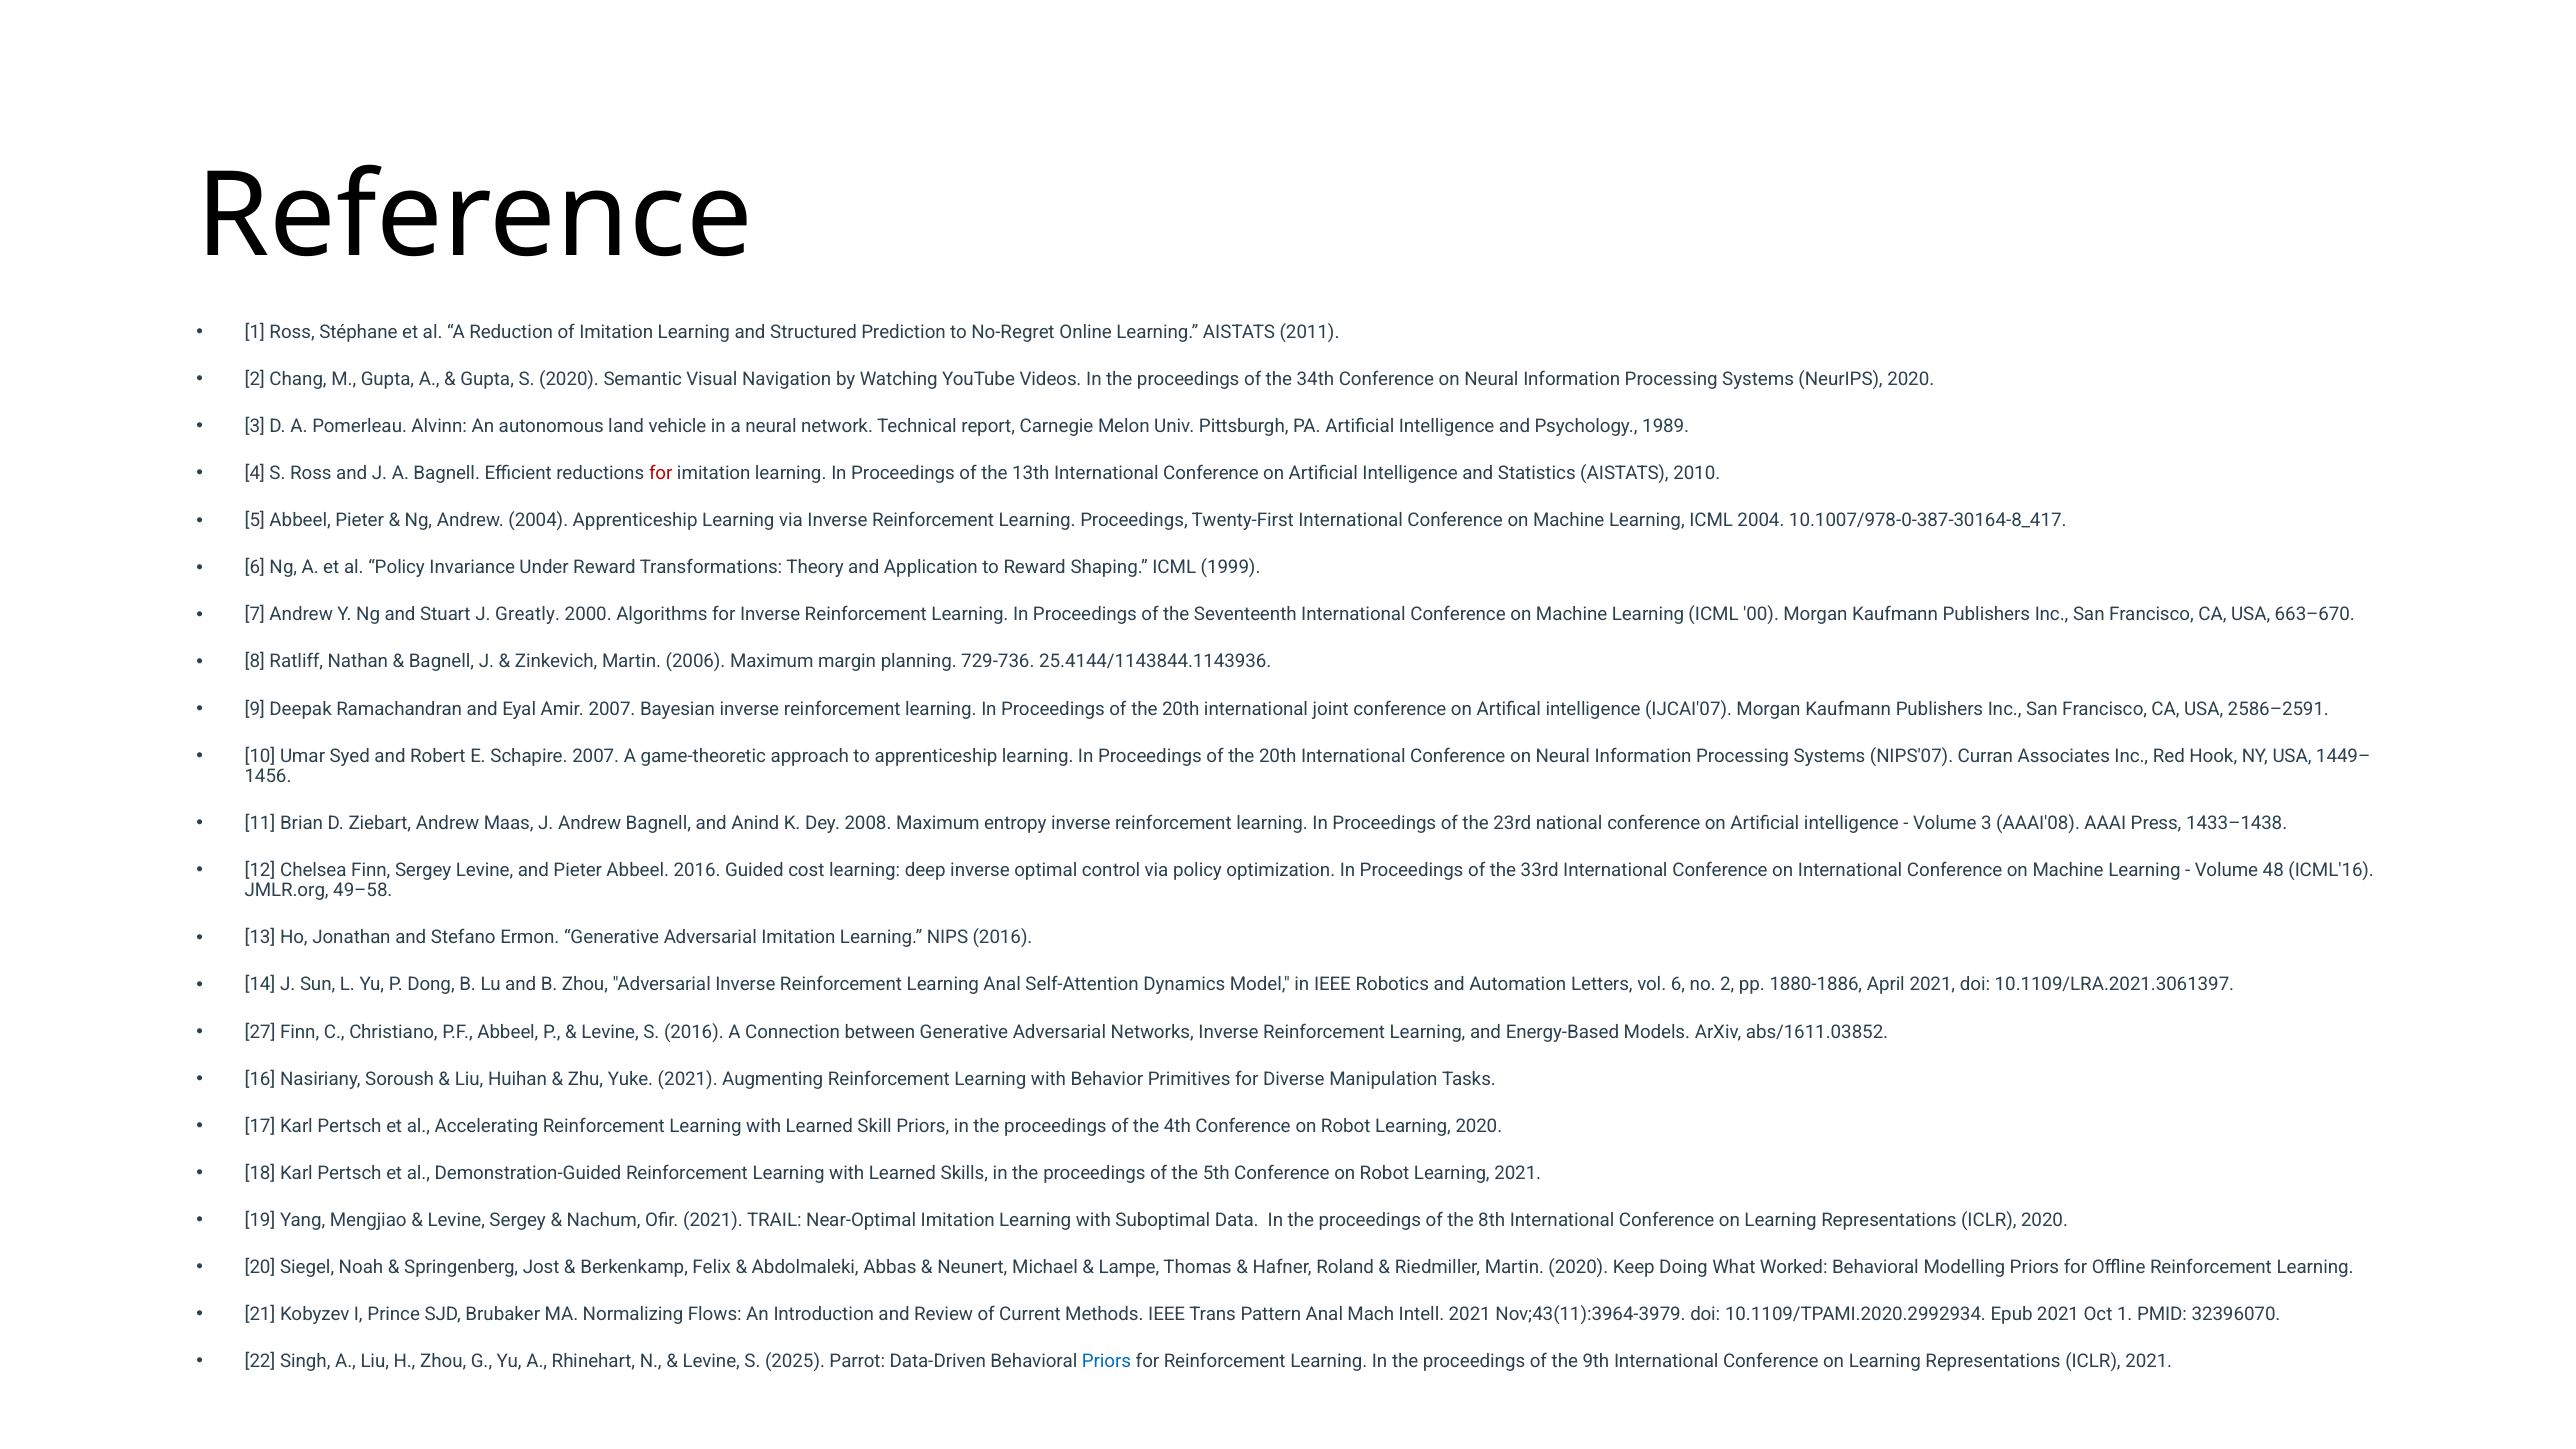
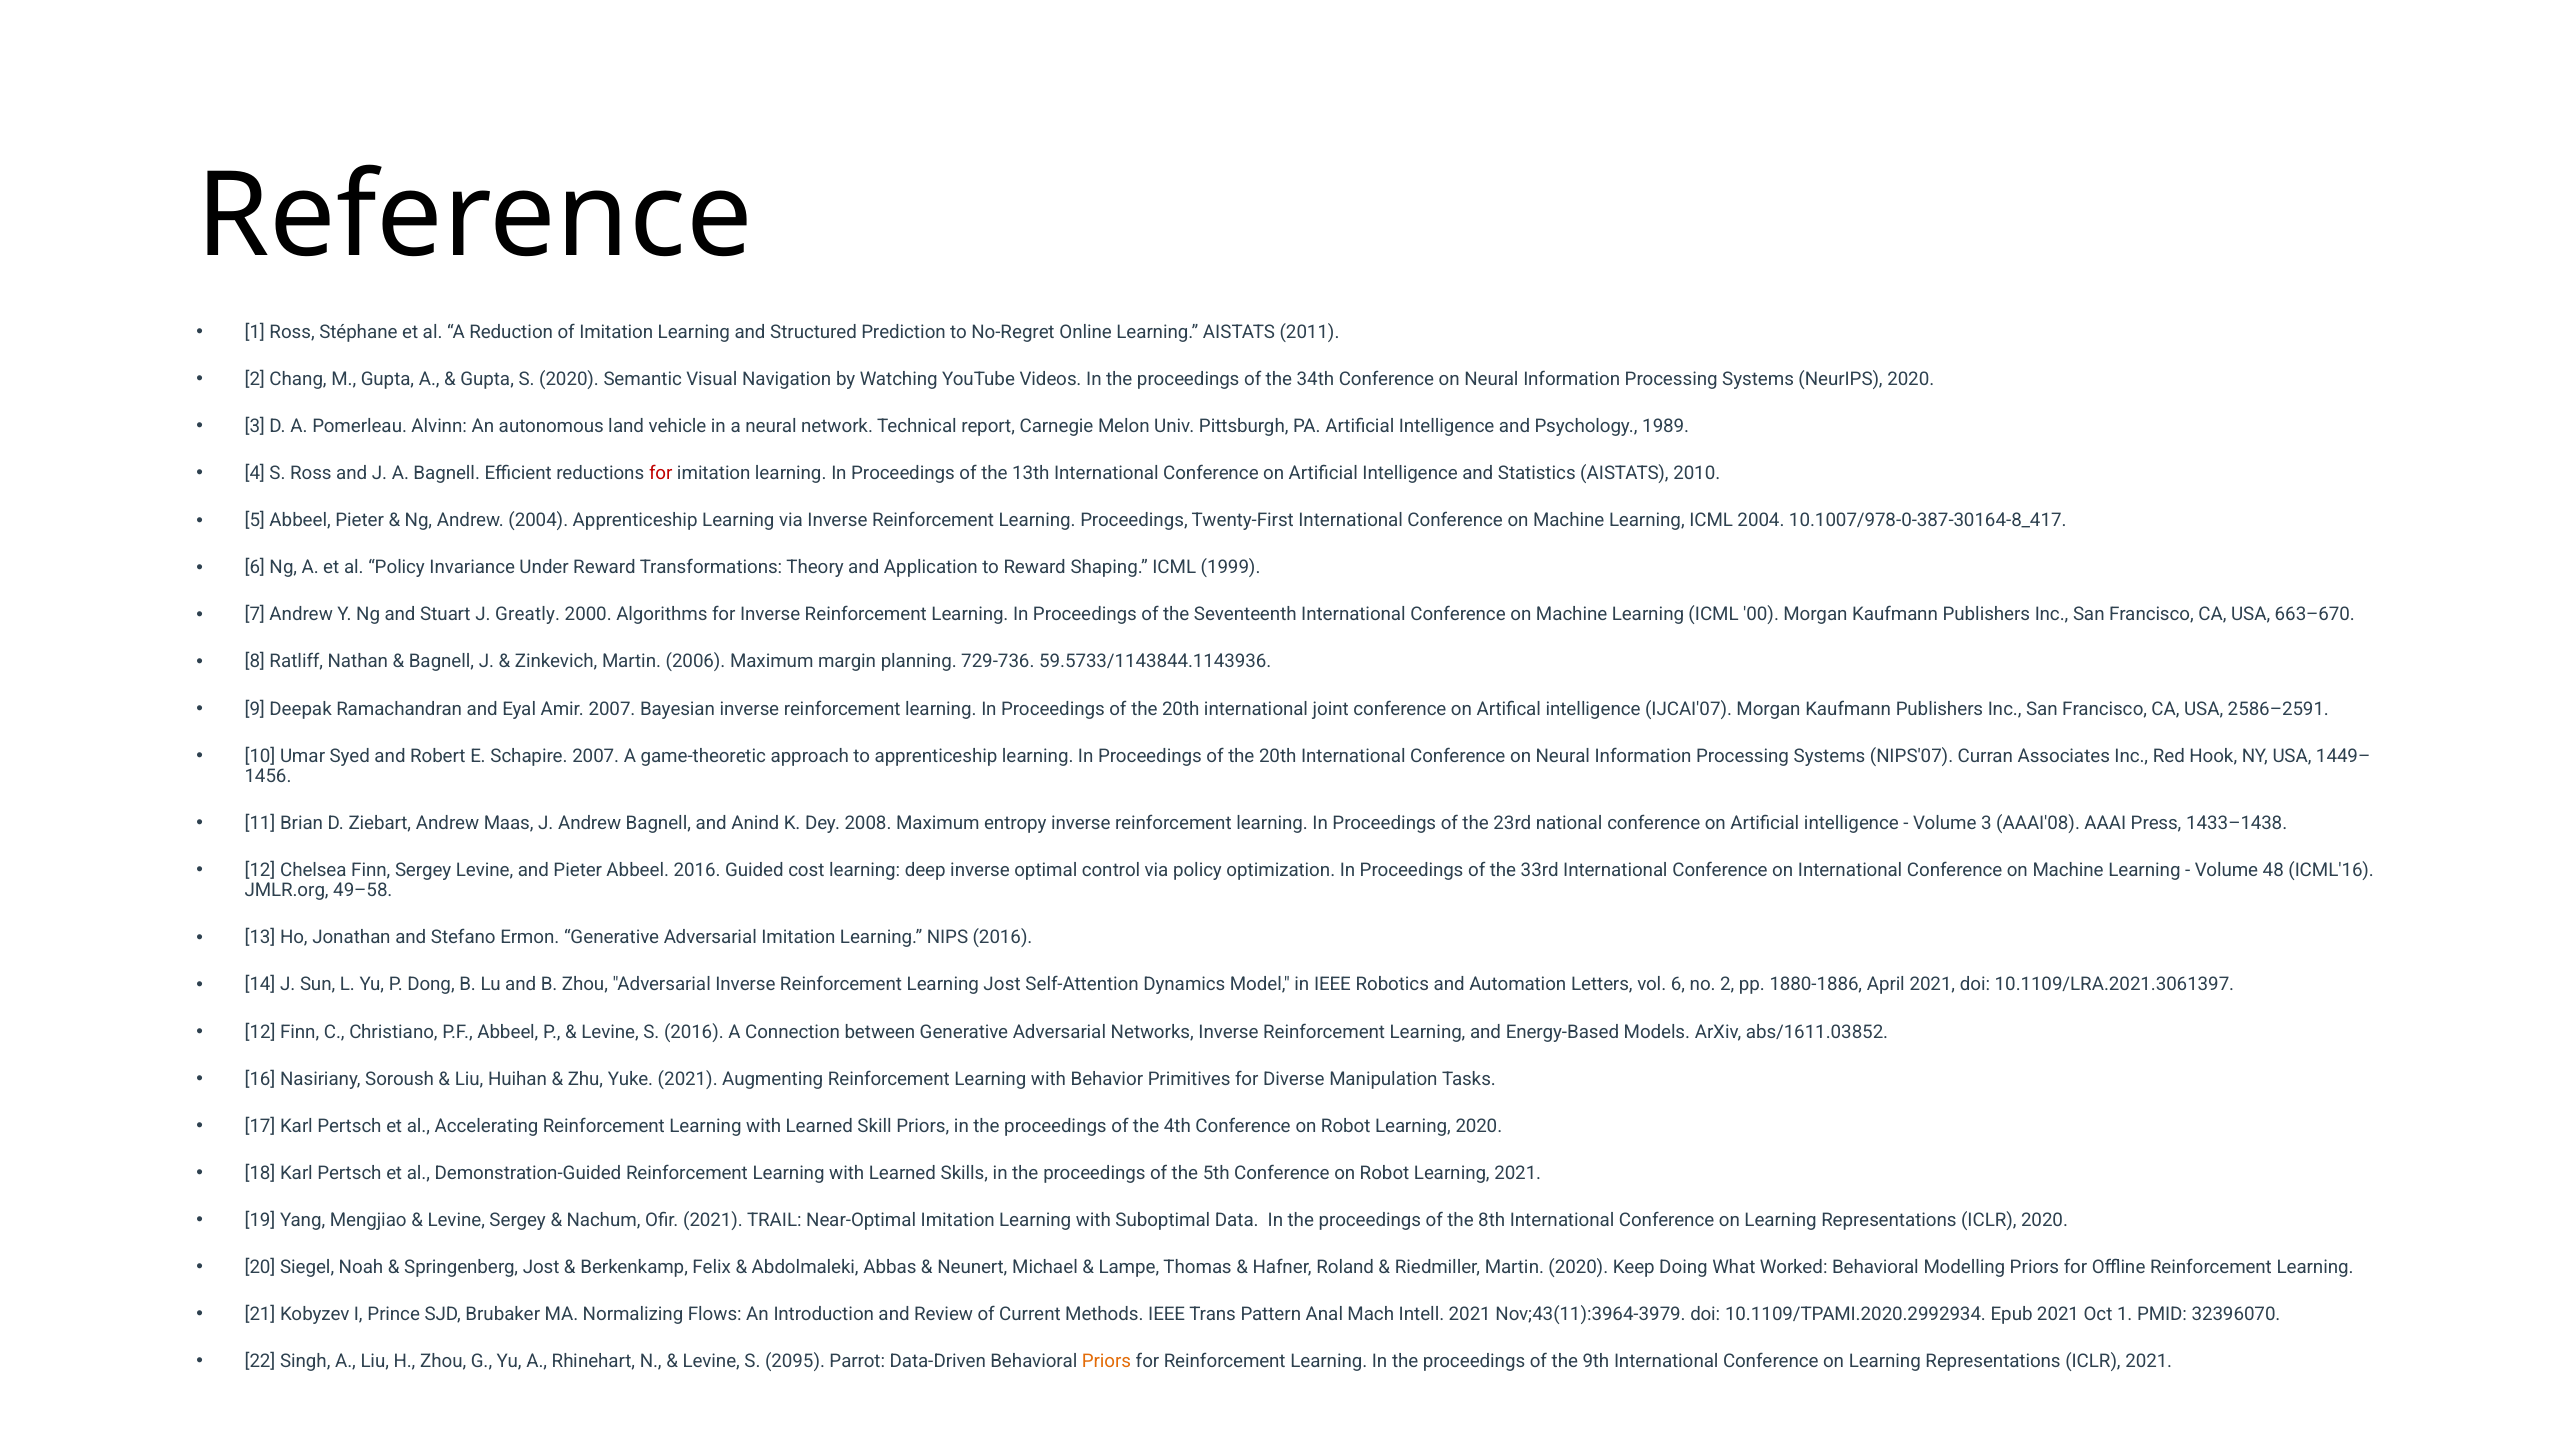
25.4144/1143844.1143936: 25.4144/1143844.1143936 -> 59.5733/1143844.1143936
Learning Anal: Anal -> Jost
27 at (260, 1032): 27 -> 12
2025: 2025 -> 2095
Priors at (1106, 1361) colour: blue -> orange
